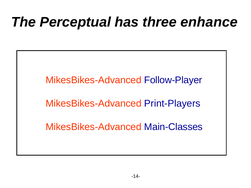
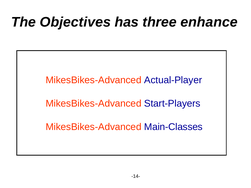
Perceptual: Perceptual -> Objectives
Follow-Player: Follow-Player -> Actual-Player
Print-Players: Print-Players -> Start-Players
